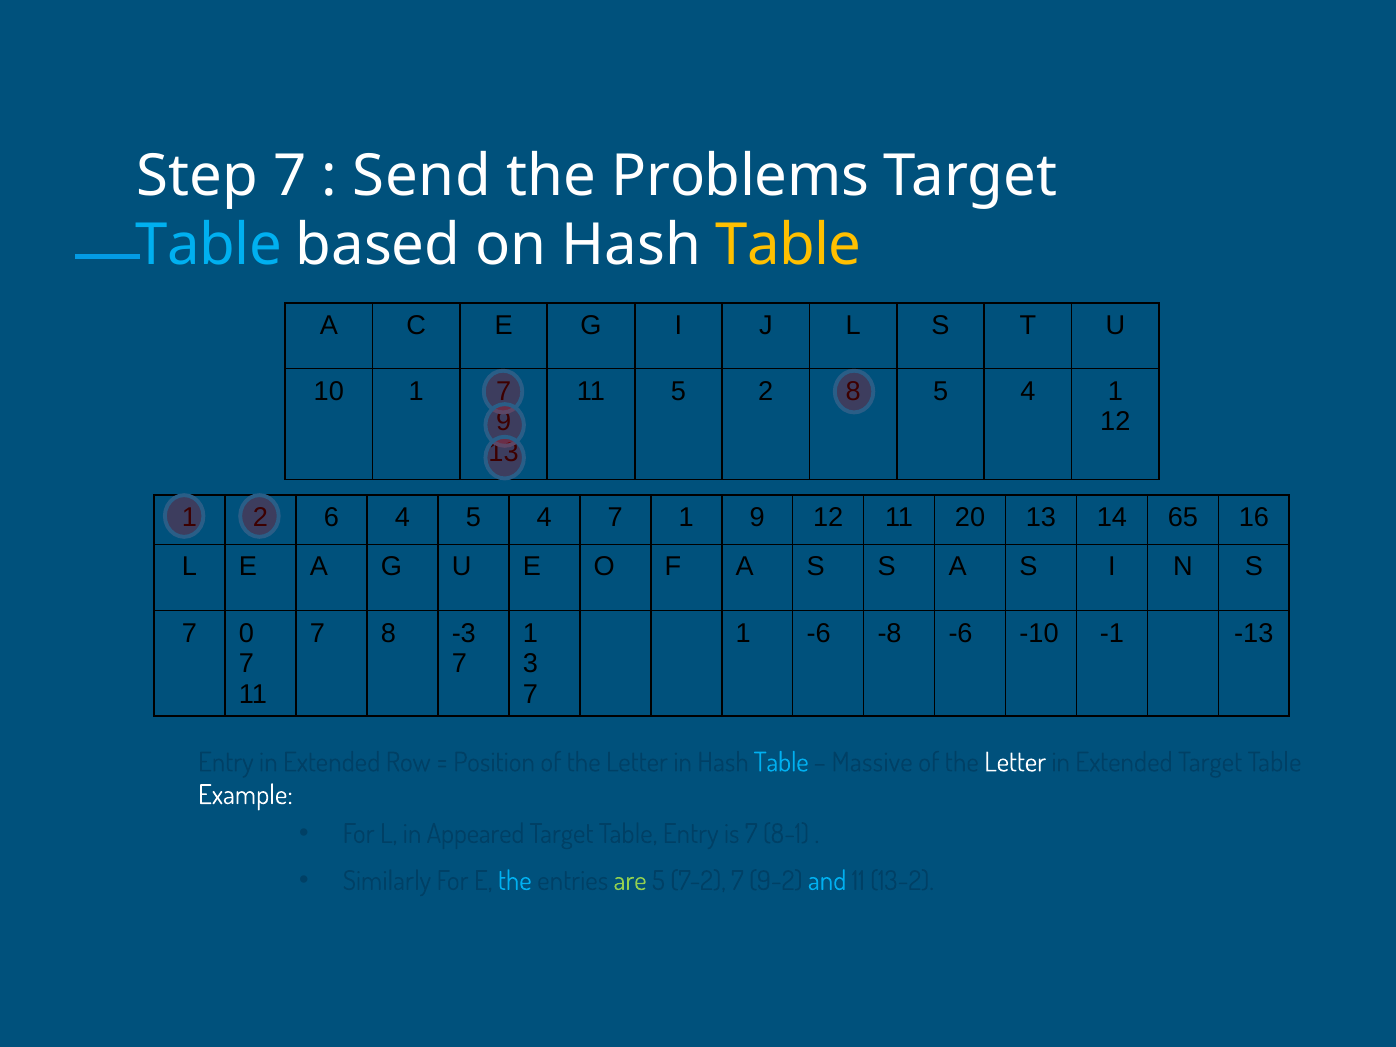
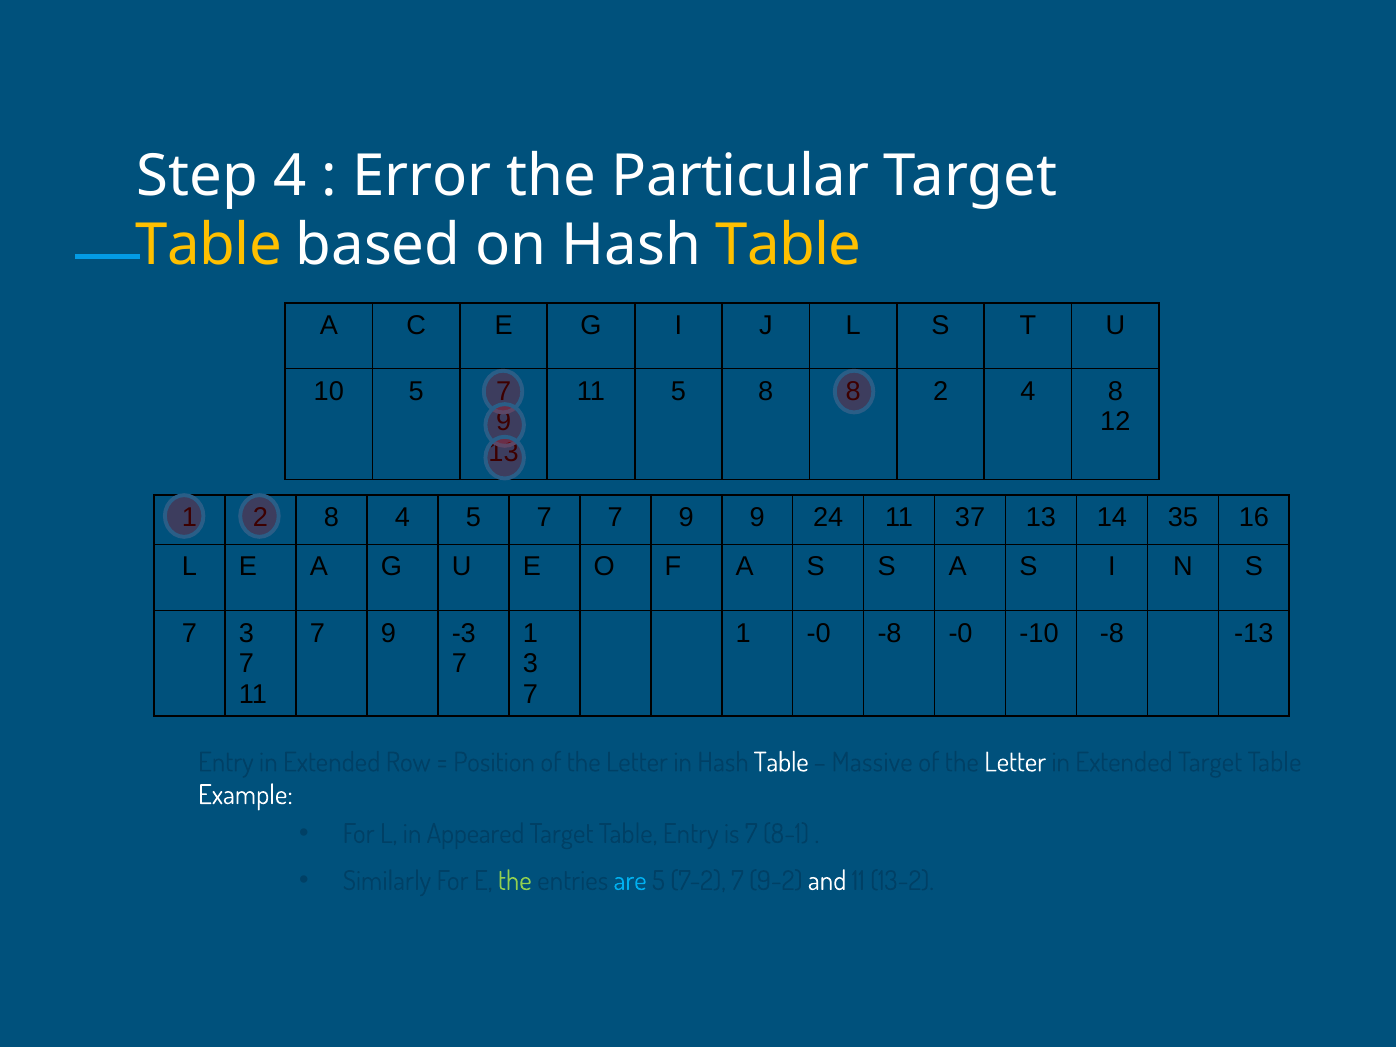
Step 7: 7 -> 4
Send: Send -> Error
Problems: Problems -> Particular
Table at (209, 246) colour: light blue -> yellow
10 1: 1 -> 5
5 2: 2 -> 8
5 at (941, 391): 5 -> 2
4 1: 1 -> 8
6 at (331, 518): 6 -> 8
4 5 4: 4 -> 7
1 at (686, 518): 1 -> 9
9 12: 12 -> 24
20: 20 -> 37
65: 65 -> 35
7 0: 0 -> 3
8 at (388, 633): 8 -> 9
1 -6: -6 -> -0
-8 -6: -6 -> -0
-10 -1: -1 -> -8
Table at (781, 763) colour: light blue -> white
the at (515, 881) colour: light blue -> light green
are colour: light green -> light blue
and colour: light blue -> white
